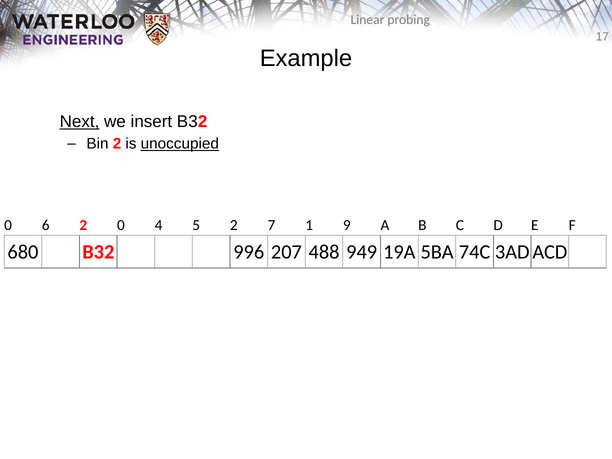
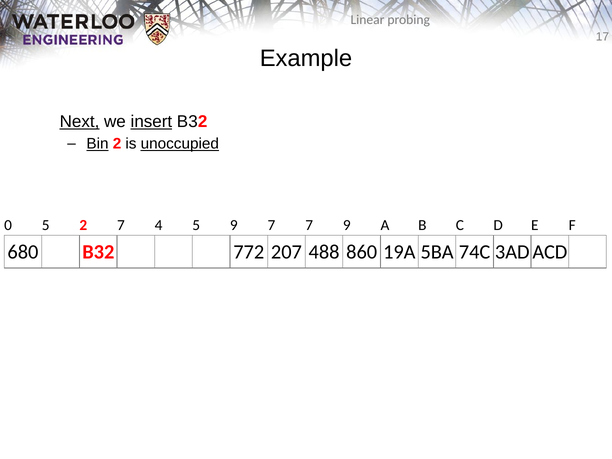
insert underline: none -> present
Bin underline: none -> present
0 6: 6 -> 5
2 0: 0 -> 7
5 2: 2 -> 9
7 1: 1 -> 7
996: 996 -> 772
949: 949 -> 860
